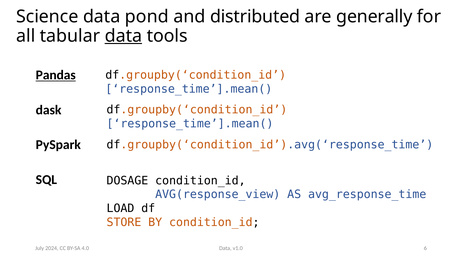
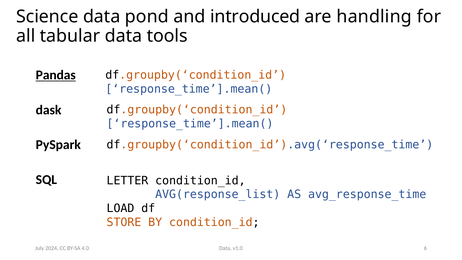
distributed: distributed -> introduced
generally: generally -> handling
data at (123, 36) underline: present -> none
DOSAGE: DOSAGE -> LETTER
AVG(response_view: AVG(response_view -> AVG(response_list
